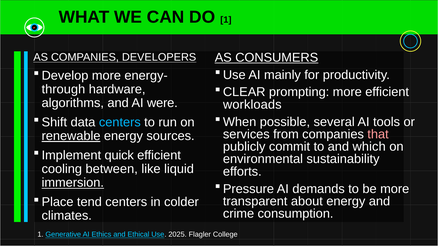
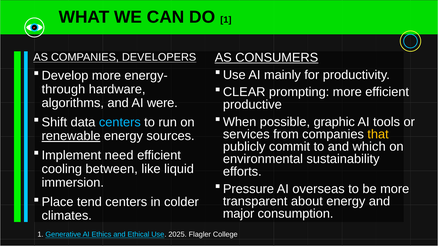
workloads: workloads -> productive
several: several -> graphic
that colour: pink -> yellow
quick: quick -> need
immersion underline: present -> none
demands: demands -> overseas
crime: crime -> major
